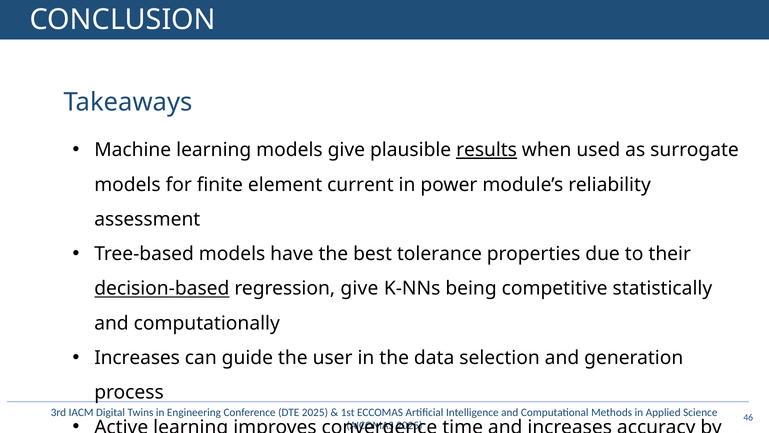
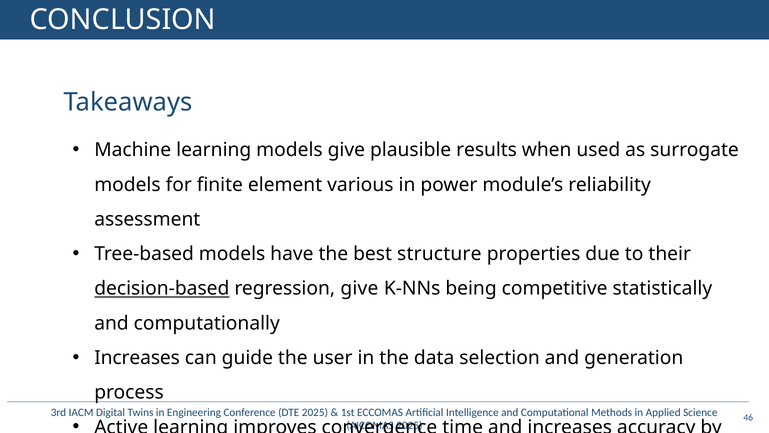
results underline: present -> none
current: current -> various
tolerance: tolerance -> structure
